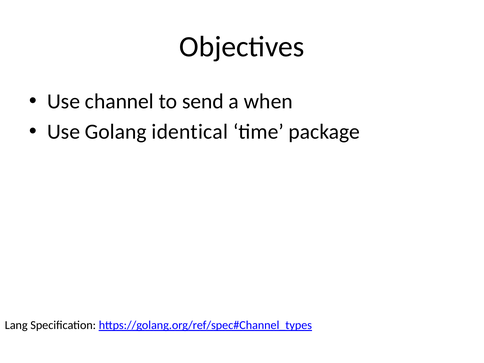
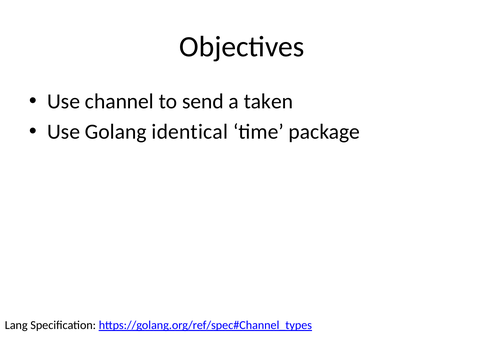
when: when -> taken
